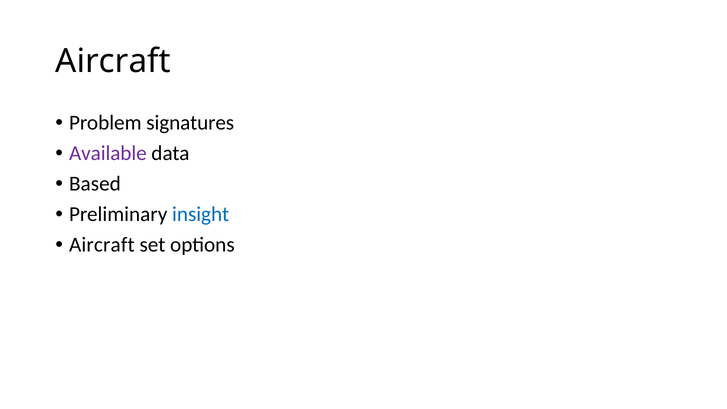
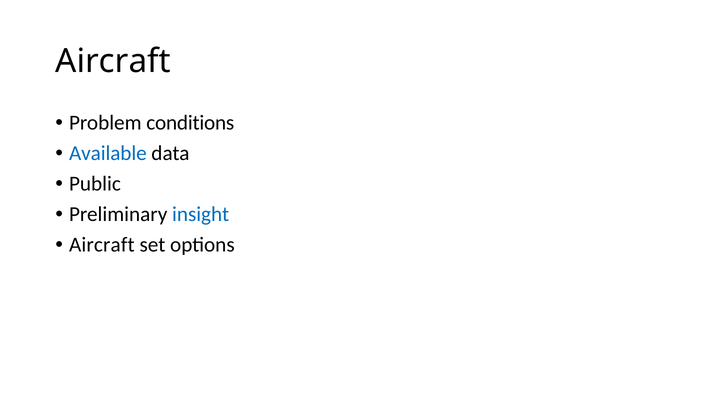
signatures: signatures -> conditions
Available colour: purple -> blue
Based: Based -> Public
